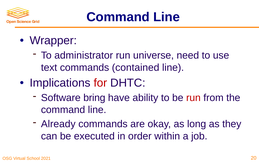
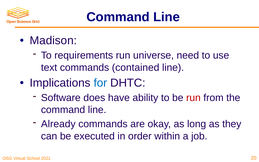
Wrapper: Wrapper -> Madison
administrator: administrator -> requirements
for colour: red -> blue
bring: bring -> does
